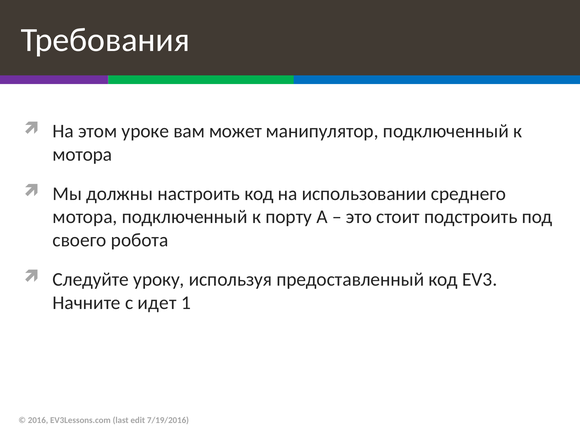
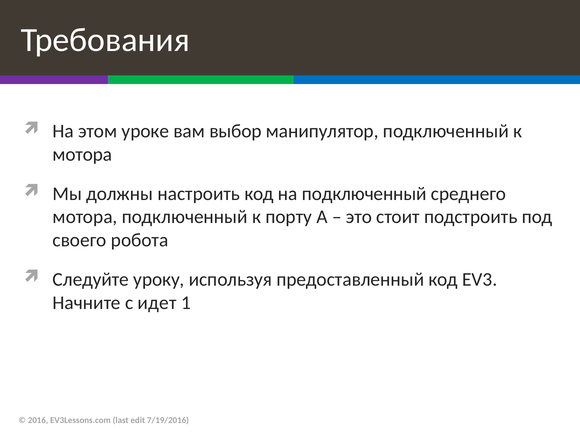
может: может -> выбор
на использовании: использовании -> подключенный
